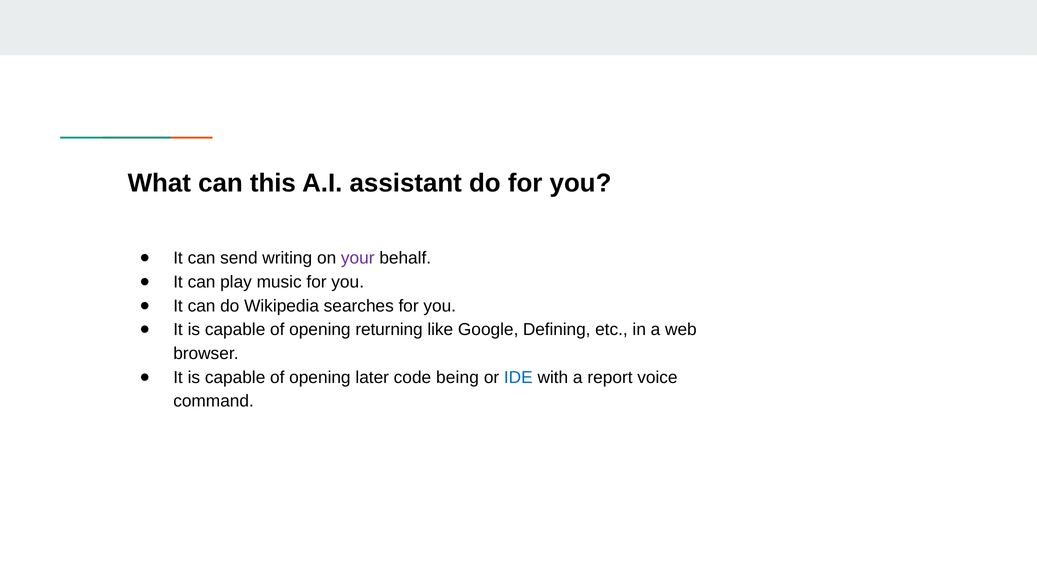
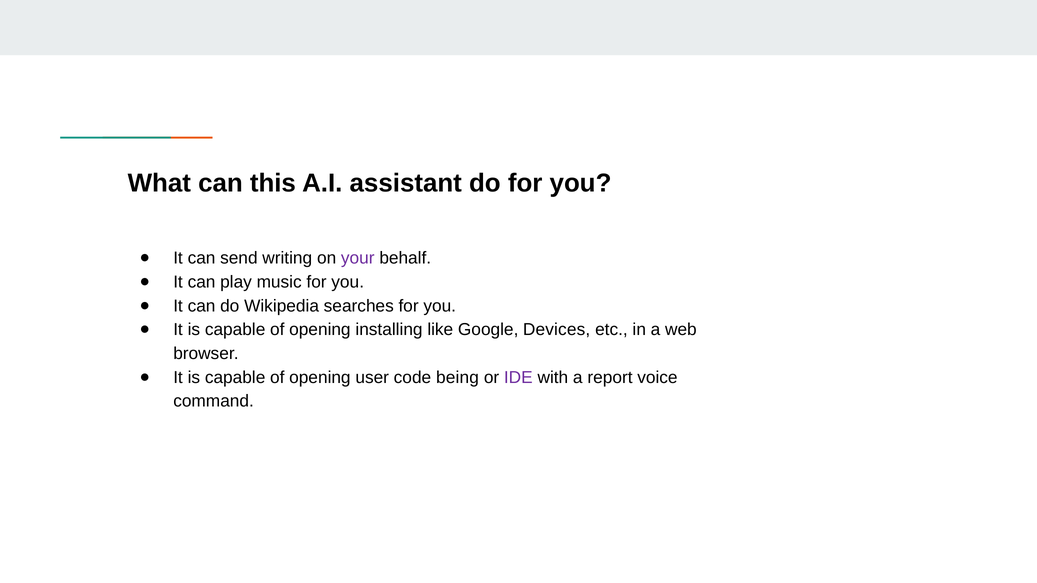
returning: returning -> installing
Defining: Defining -> Devices
later: later -> user
IDE colour: blue -> purple
